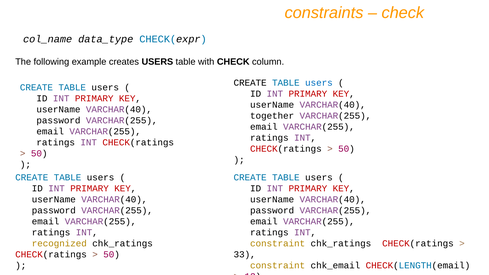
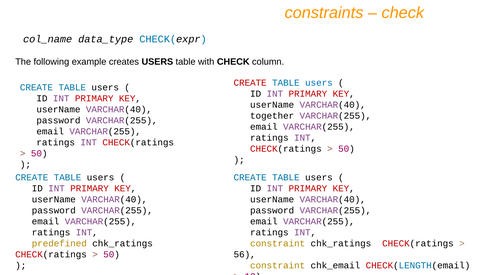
CREATE at (250, 83) colour: black -> red
recognized: recognized -> predefined
33: 33 -> 56
